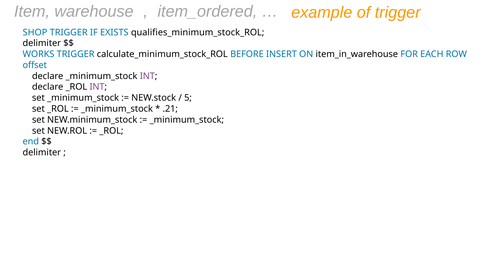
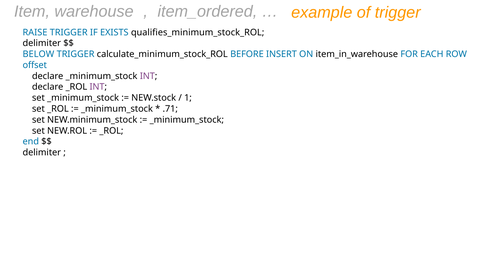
SHOP: SHOP -> RAISE
WORKS: WORKS -> BELOW
5: 5 -> 1
.21: .21 -> .71
